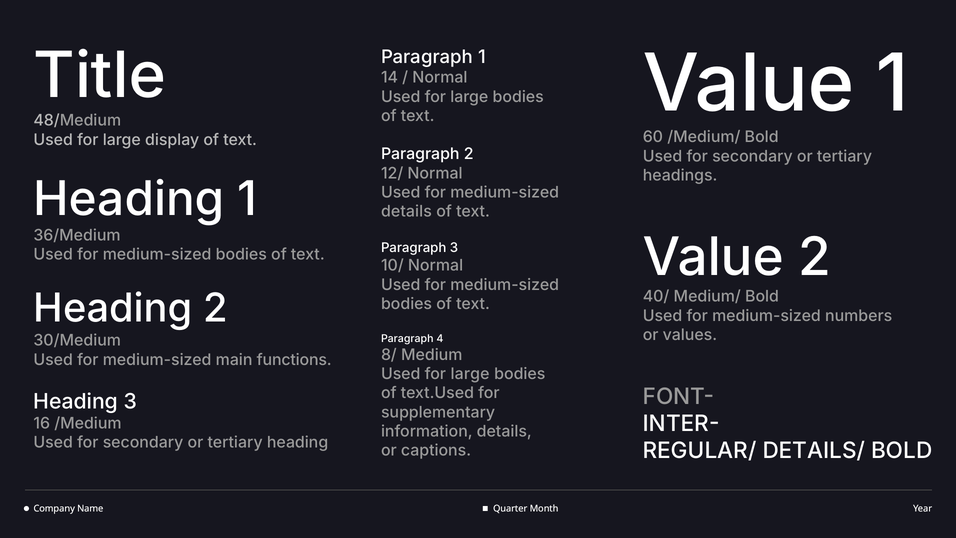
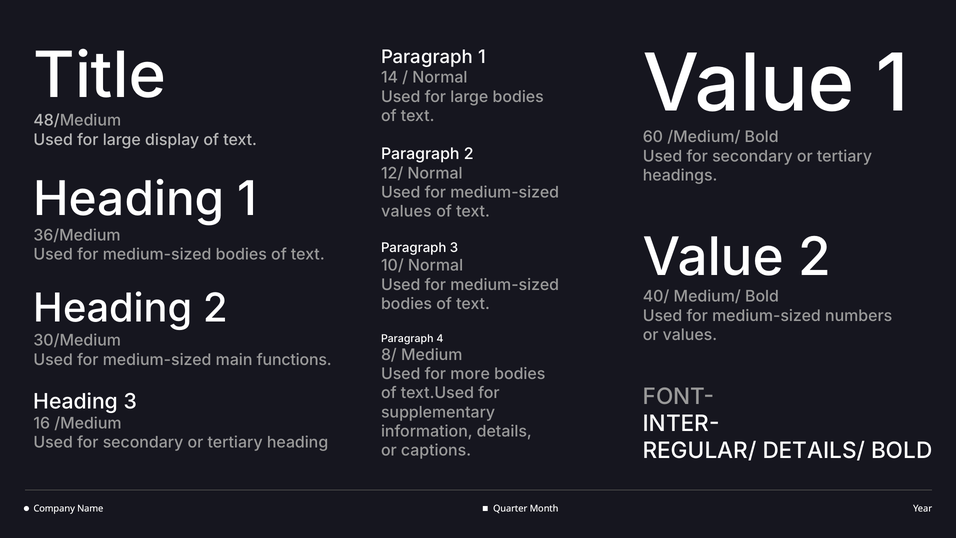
details at (406, 211): details -> values
large at (470, 374): large -> more
